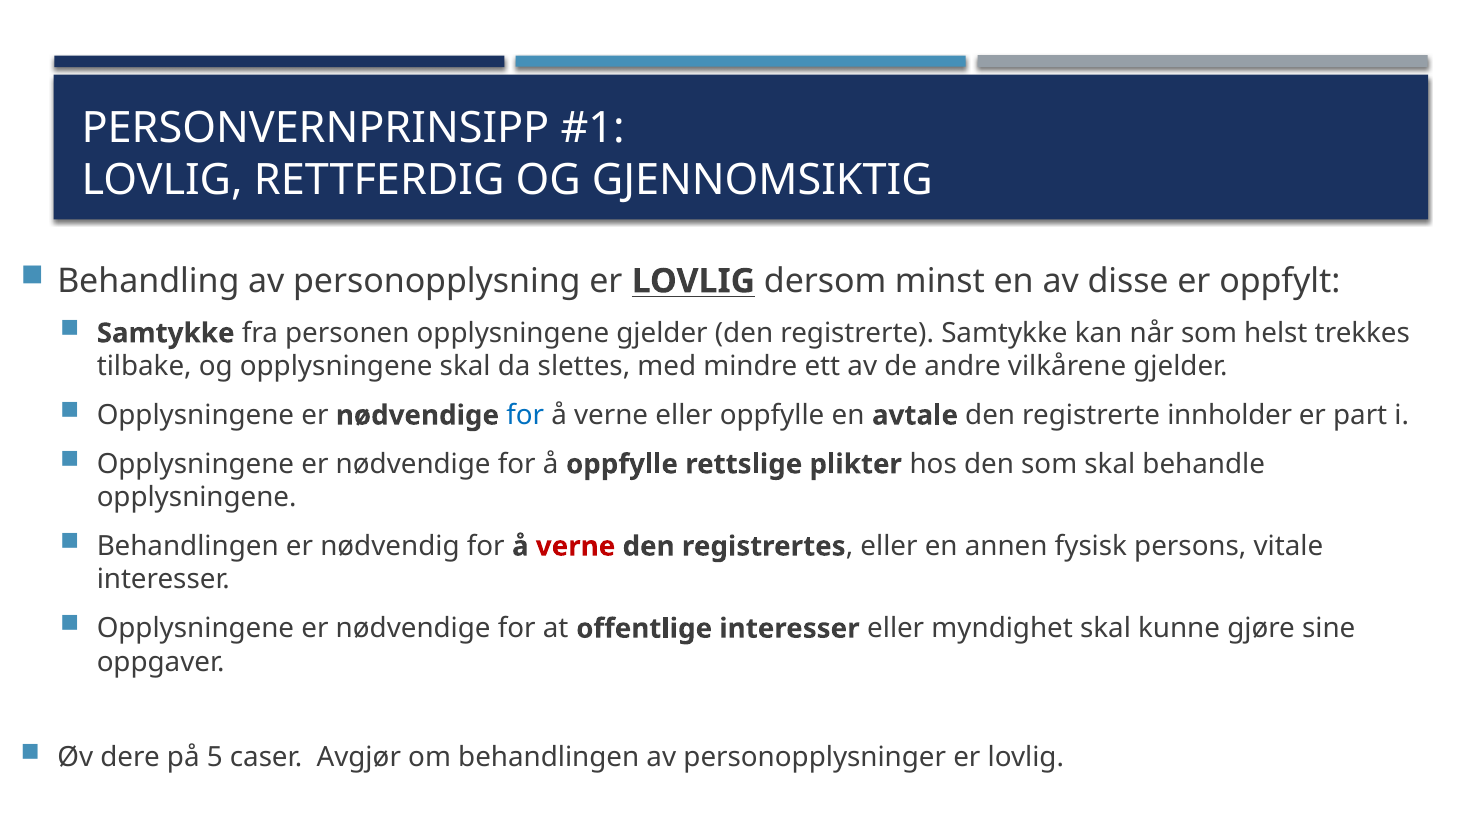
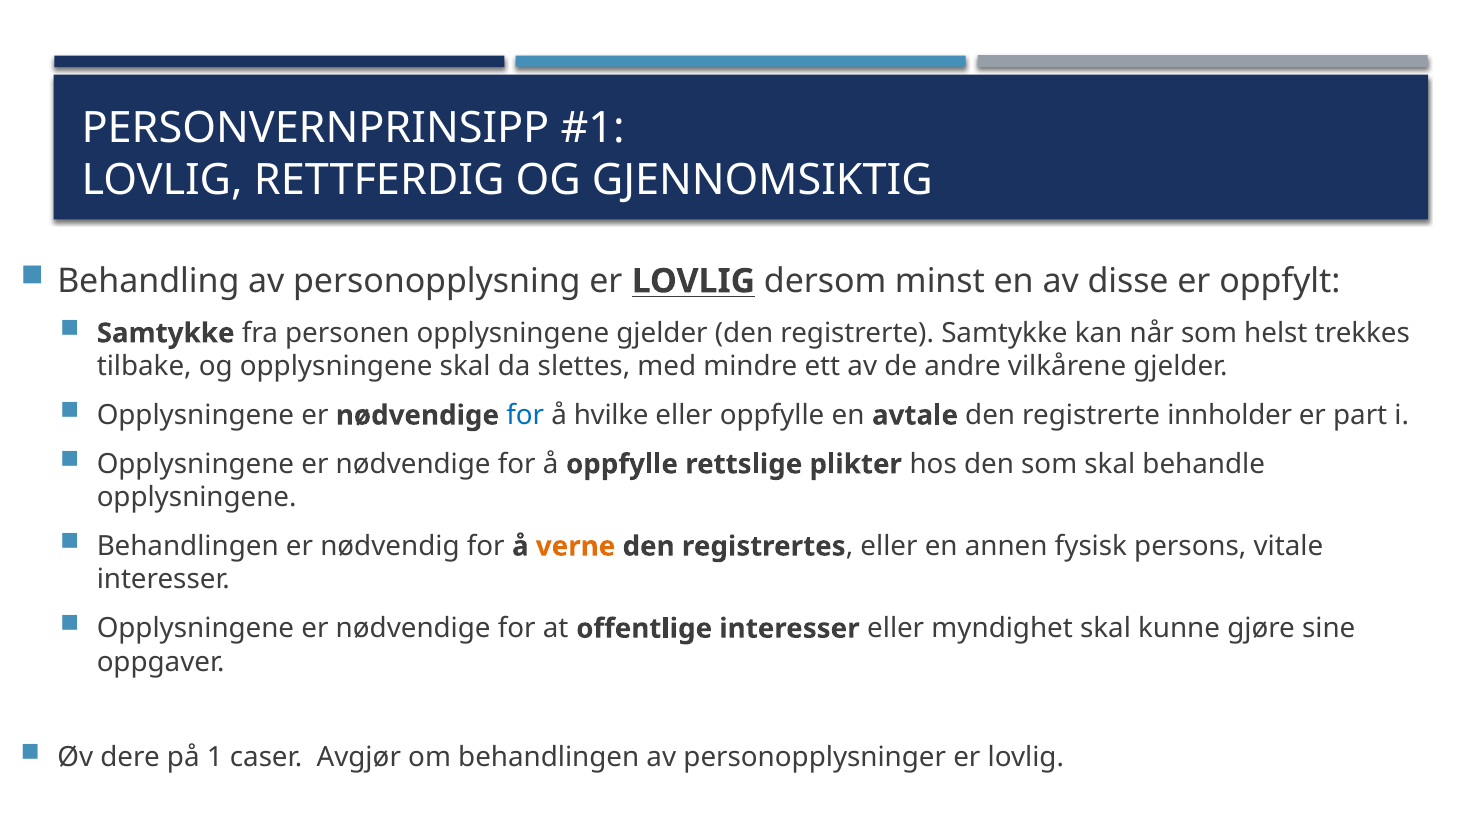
verne at (611, 415): verne -> hvilke
verne at (576, 546) colour: red -> orange
5: 5 -> 1
